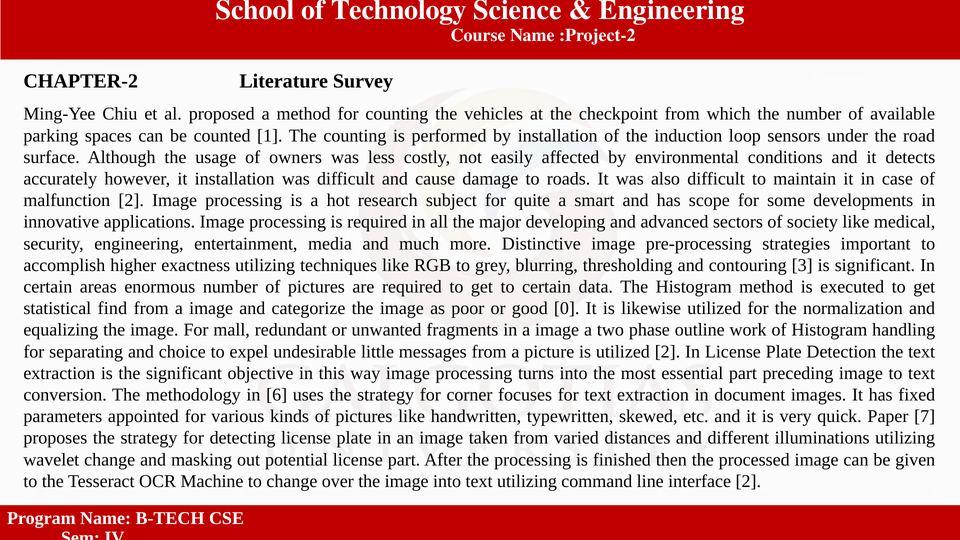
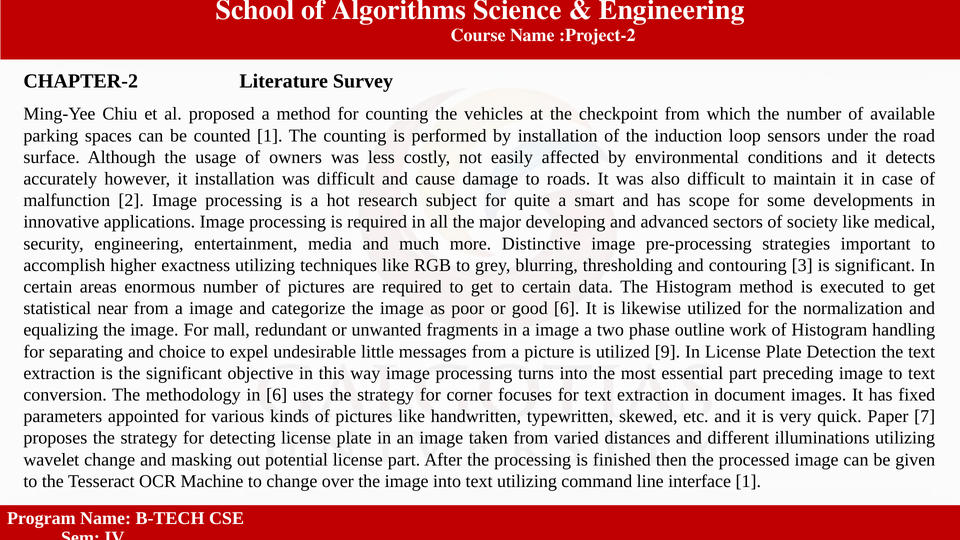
Technology: Technology -> Algorithms
find: find -> near
good 0: 0 -> 6
utilized 2: 2 -> 9
interface 2: 2 -> 1
